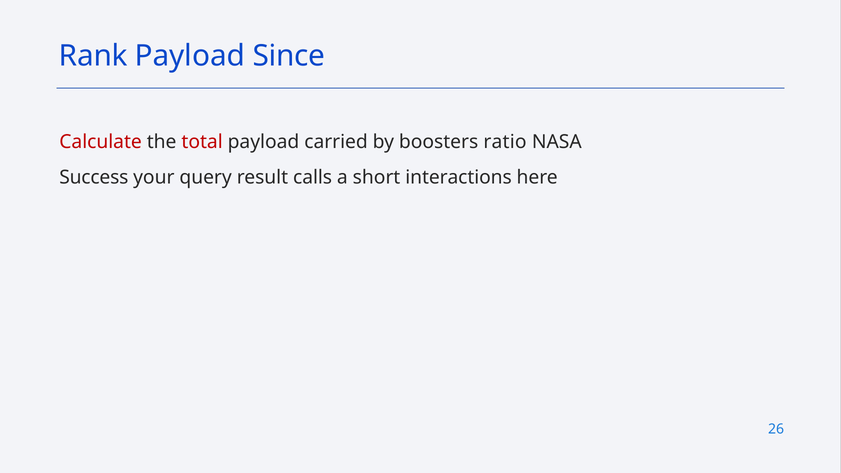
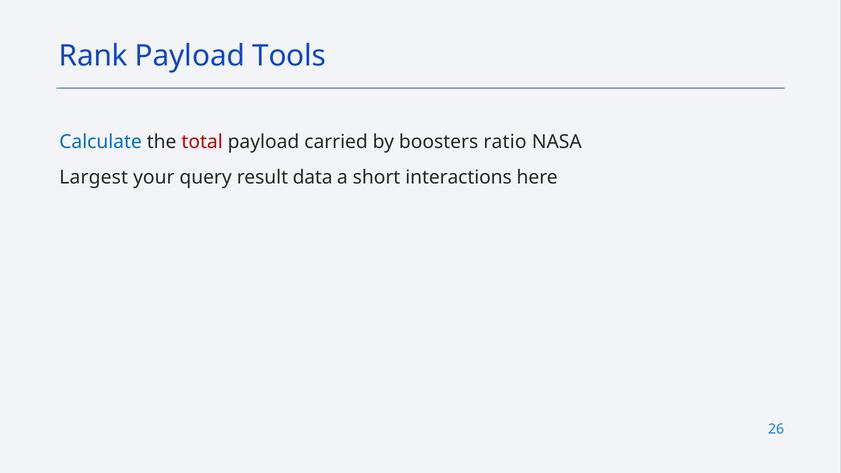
Since: Since -> Tools
Calculate colour: red -> blue
Success: Success -> Largest
calls: calls -> data
